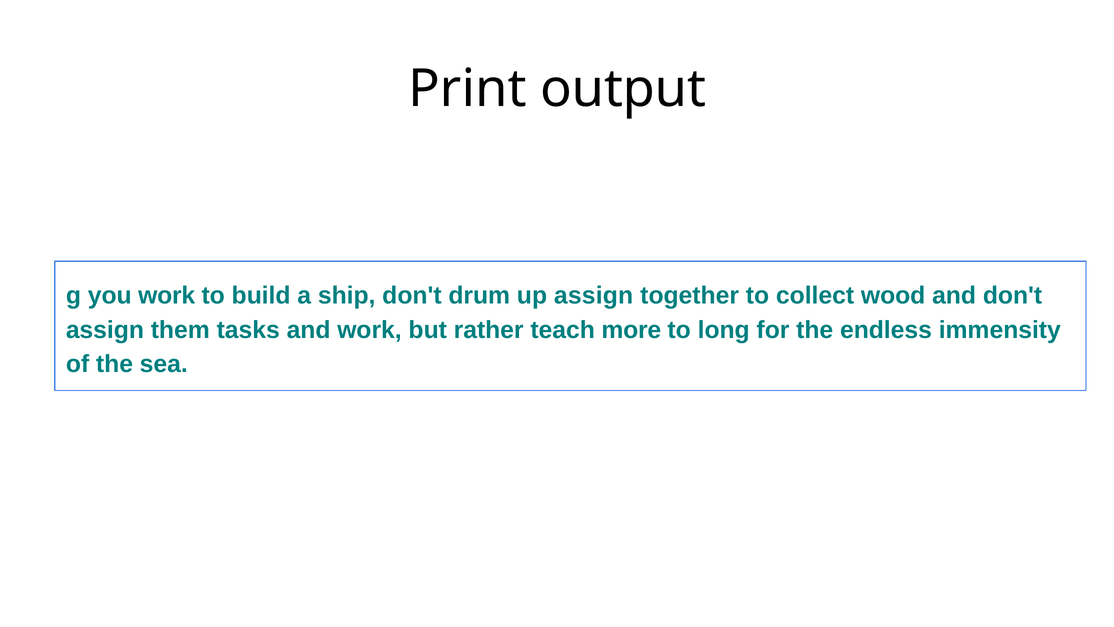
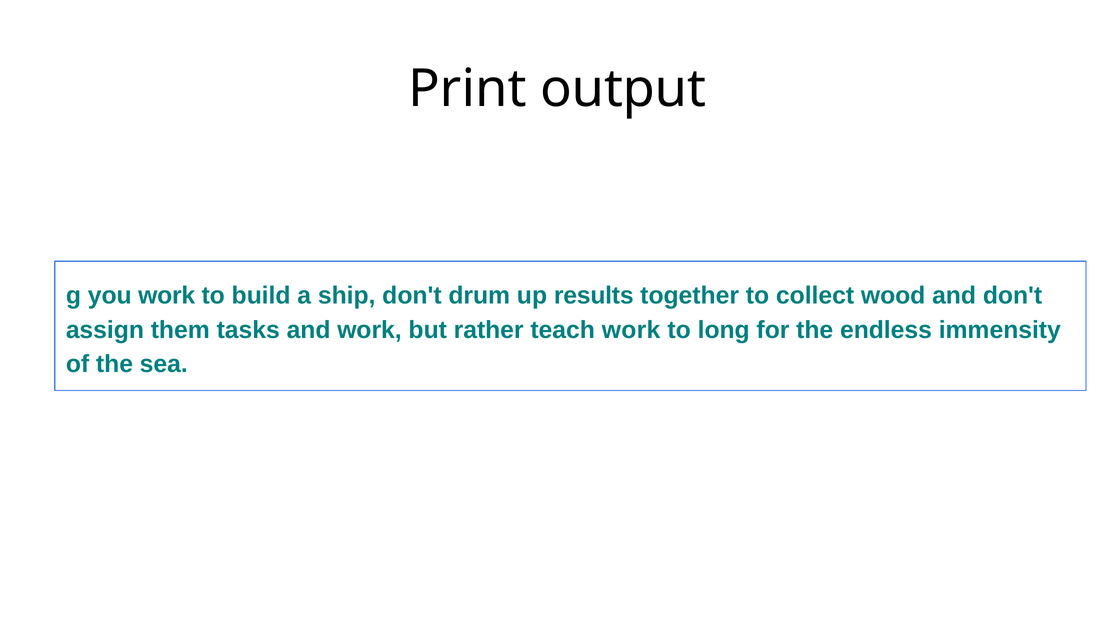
up assign: assign -> results
teach more: more -> work
